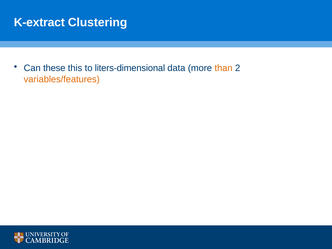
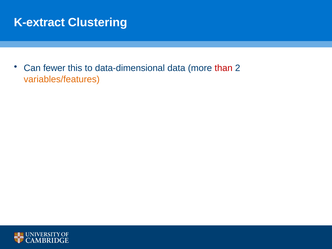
these: these -> fewer
liters-dimensional: liters-dimensional -> data-dimensional
than colour: orange -> red
